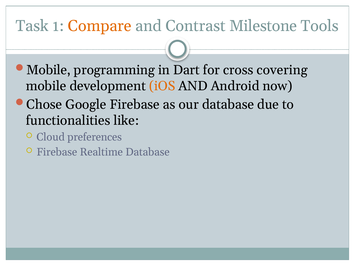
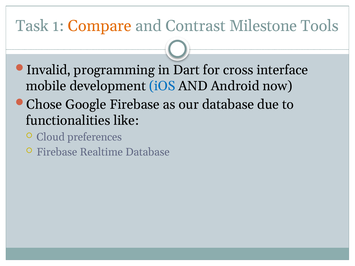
Mobile at (49, 70): Mobile -> Invalid
covering: covering -> interface
iOS colour: orange -> blue
